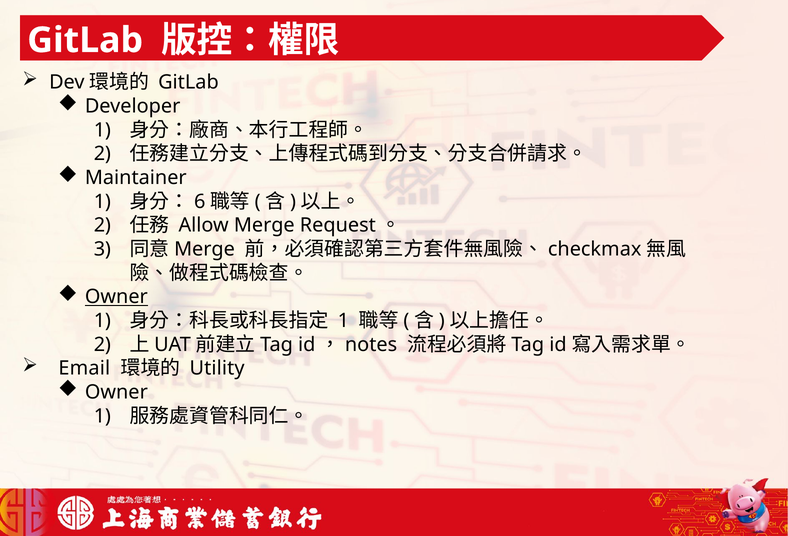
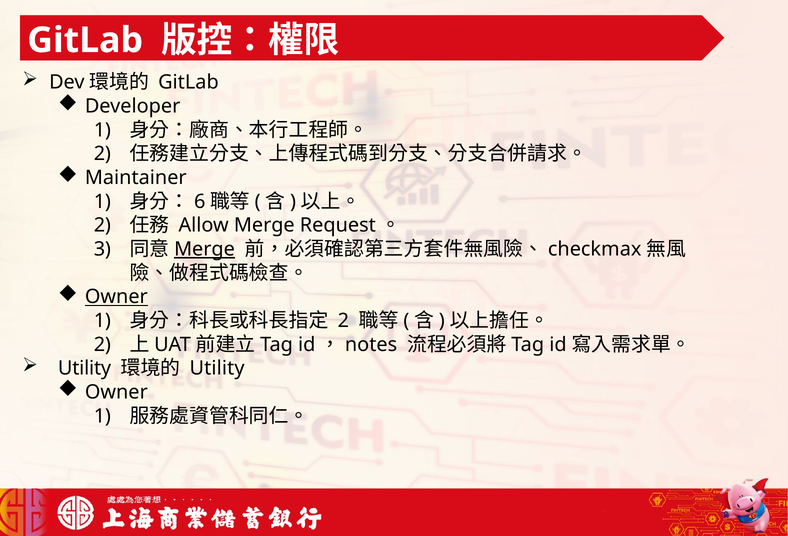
Merge at (204, 249) underline: none -> present
1 at (343, 321): 1 -> 2
Email at (84, 368): Email -> Utility
